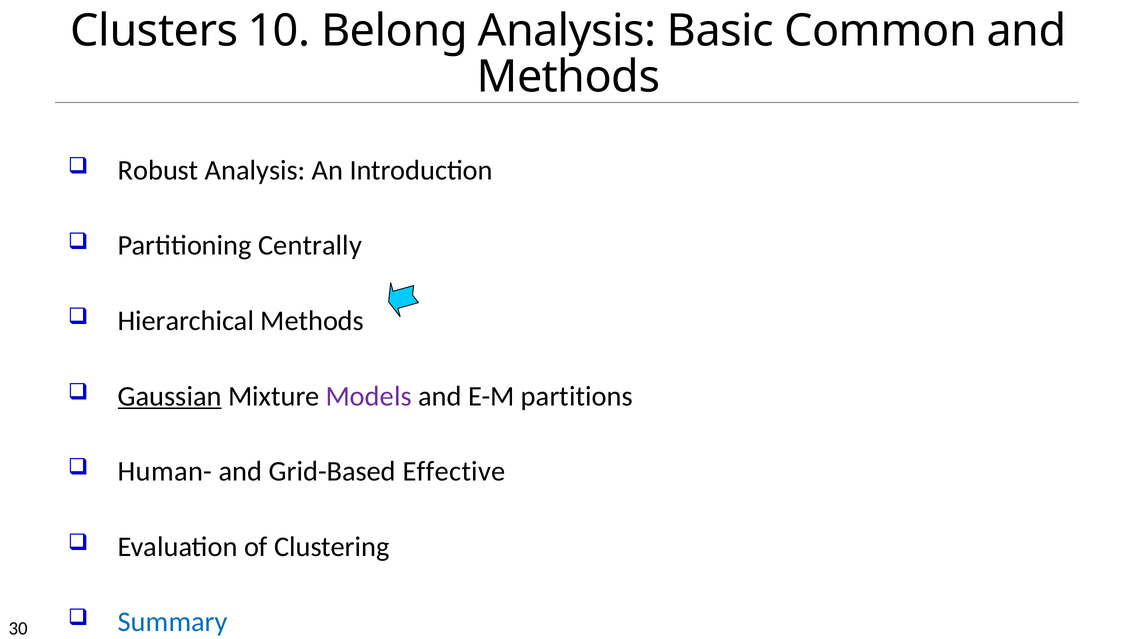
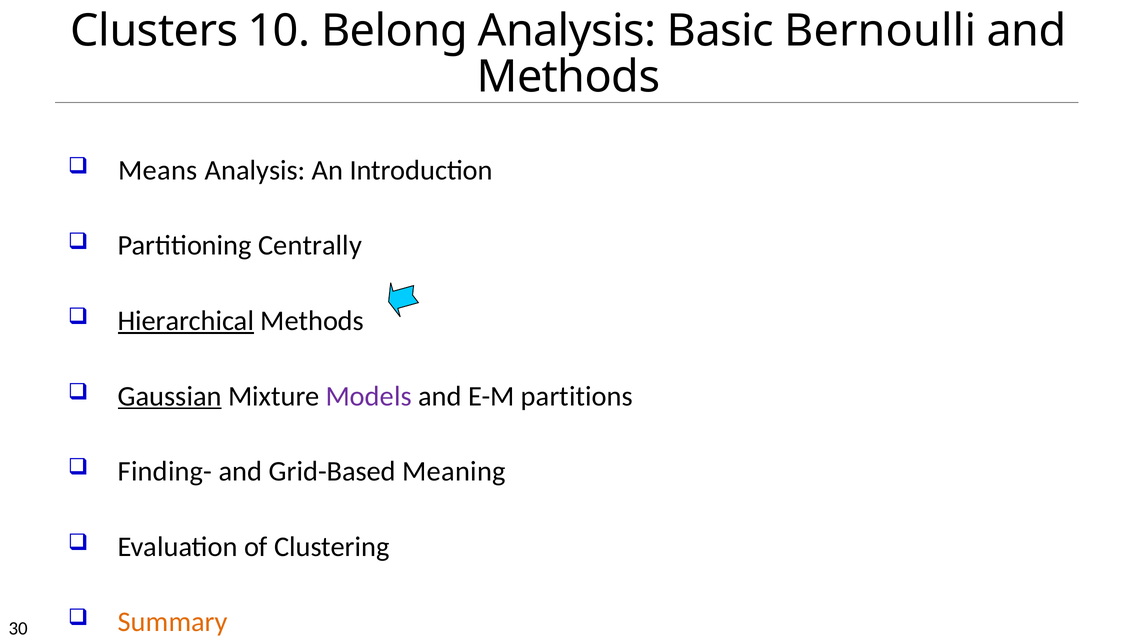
Common: Common -> Bernoulli
Robust: Robust -> Means
Hierarchical underline: none -> present
Human-: Human- -> Finding-
Effective: Effective -> Meaning
Summary colour: blue -> orange
